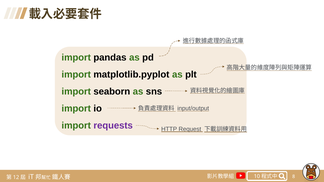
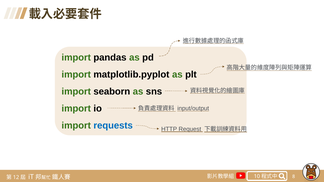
requests colour: purple -> blue
